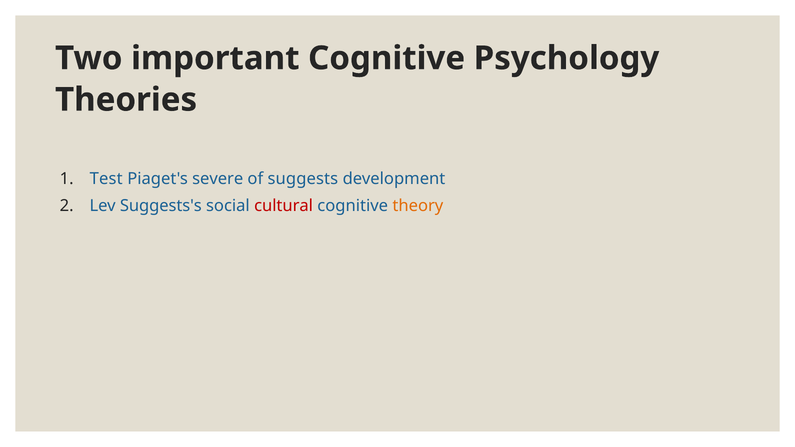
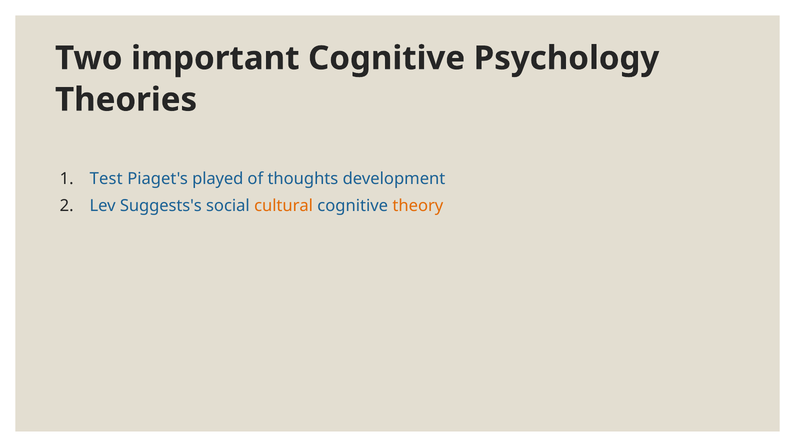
severe: severe -> played
suggests: suggests -> thoughts
cultural colour: red -> orange
